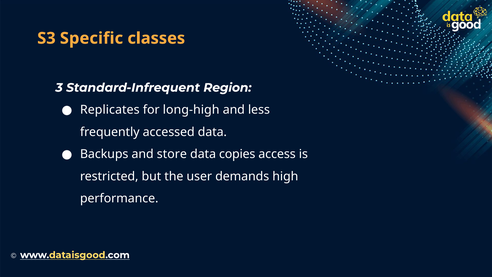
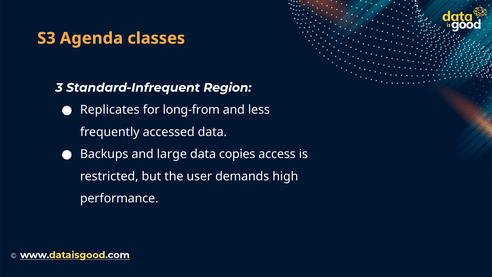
Specific: Specific -> Agenda
long-high: long-high -> long-from
store: store -> large
